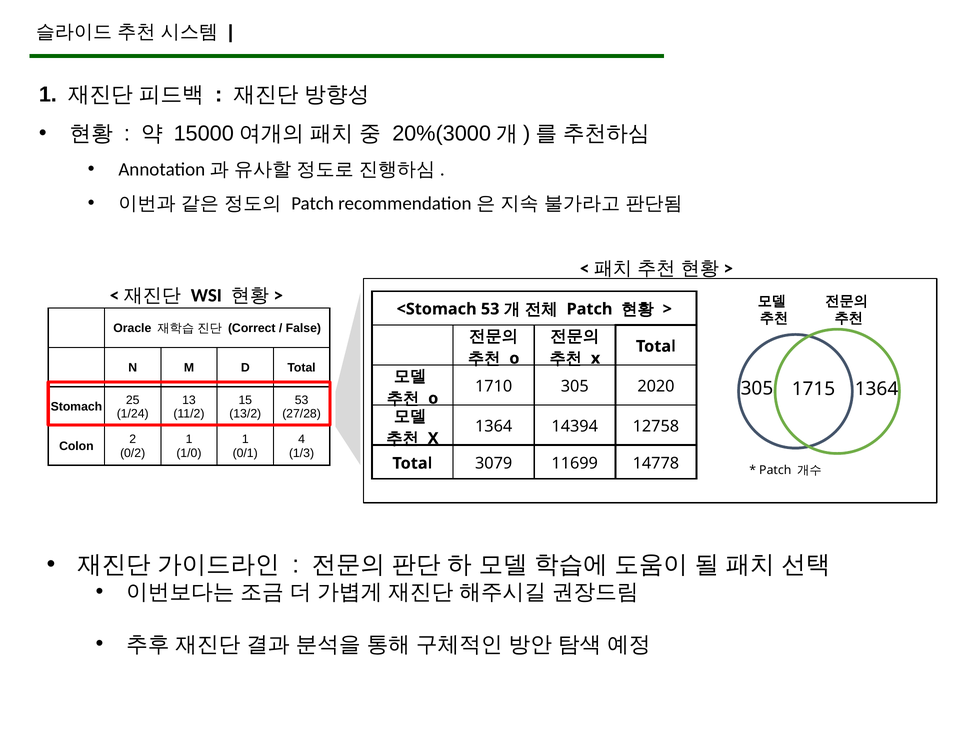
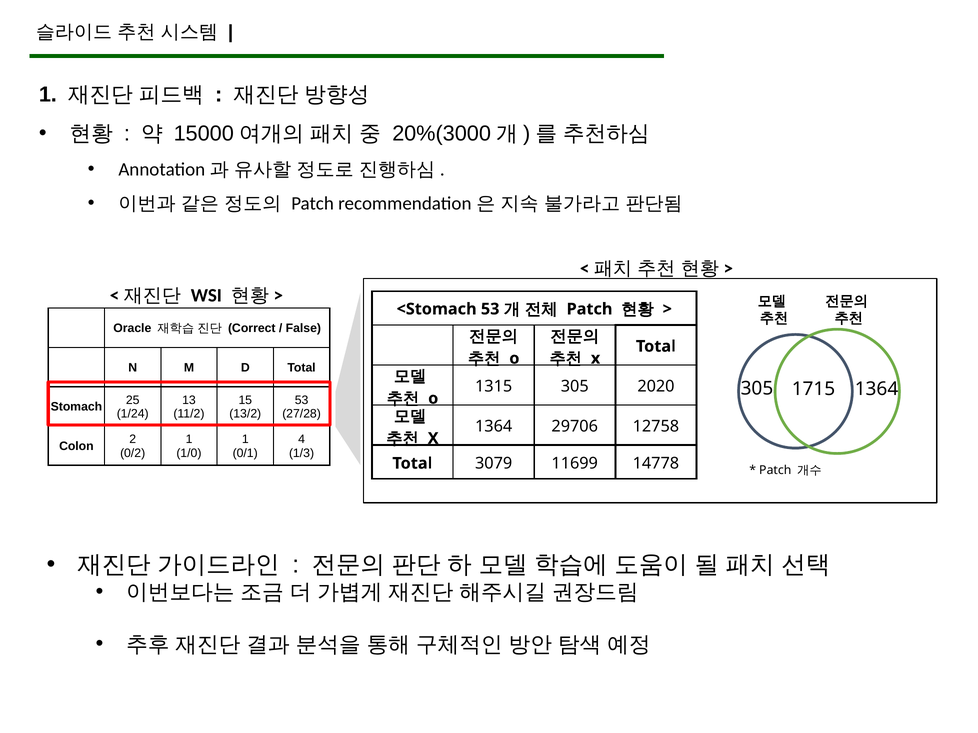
1710: 1710 -> 1315
14394: 14394 -> 29706
